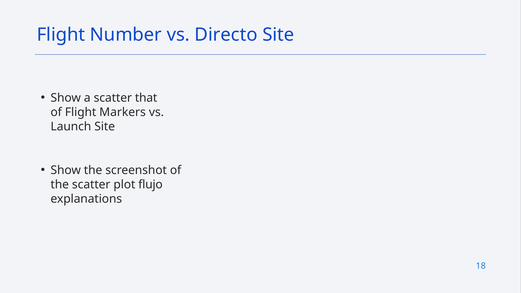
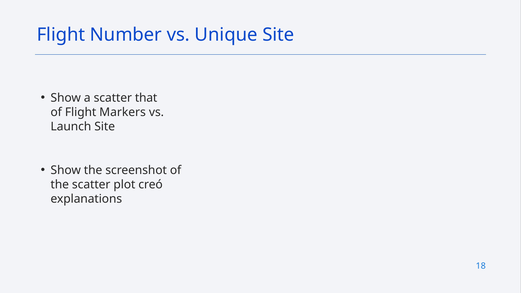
Directo: Directo -> Unique
flujo: flujo -> creó
